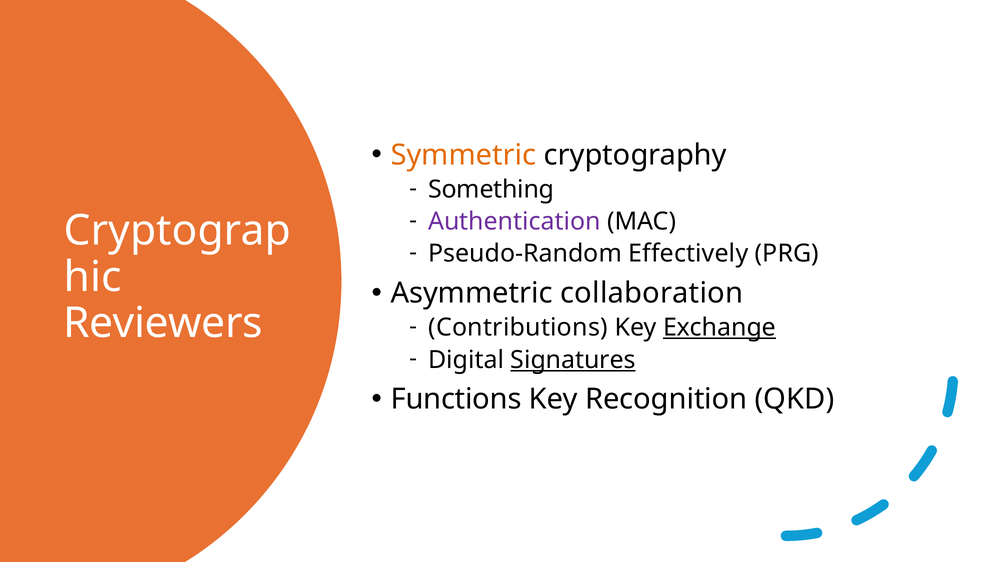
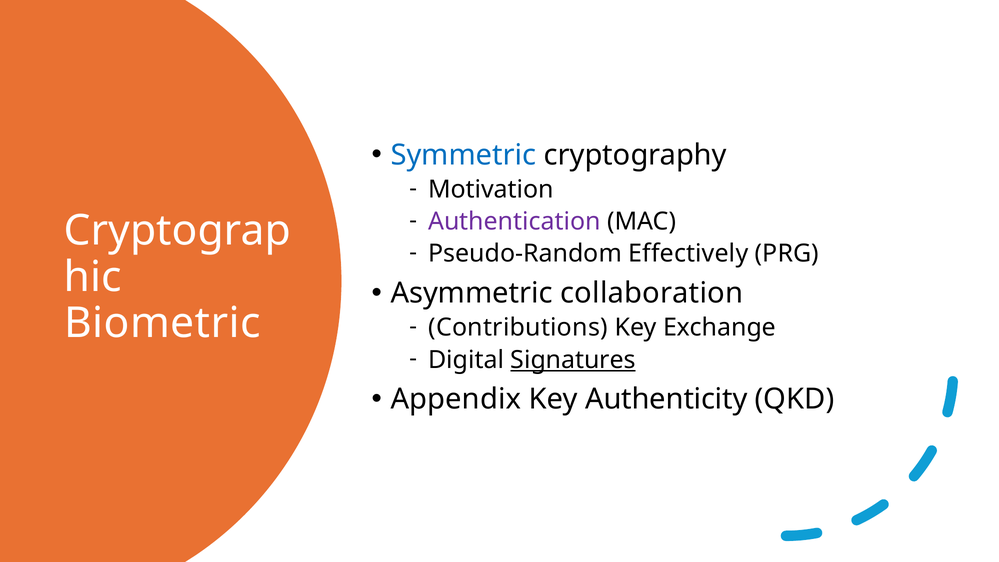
Symmetric colour: orange -> blue
Something: Something -> Motivation
Reviewers: Reviewers -> Biometric
Exchange underline: present -> none
Functions: Functions -> Appendix
Recognition: Recognition -> Authenticity
